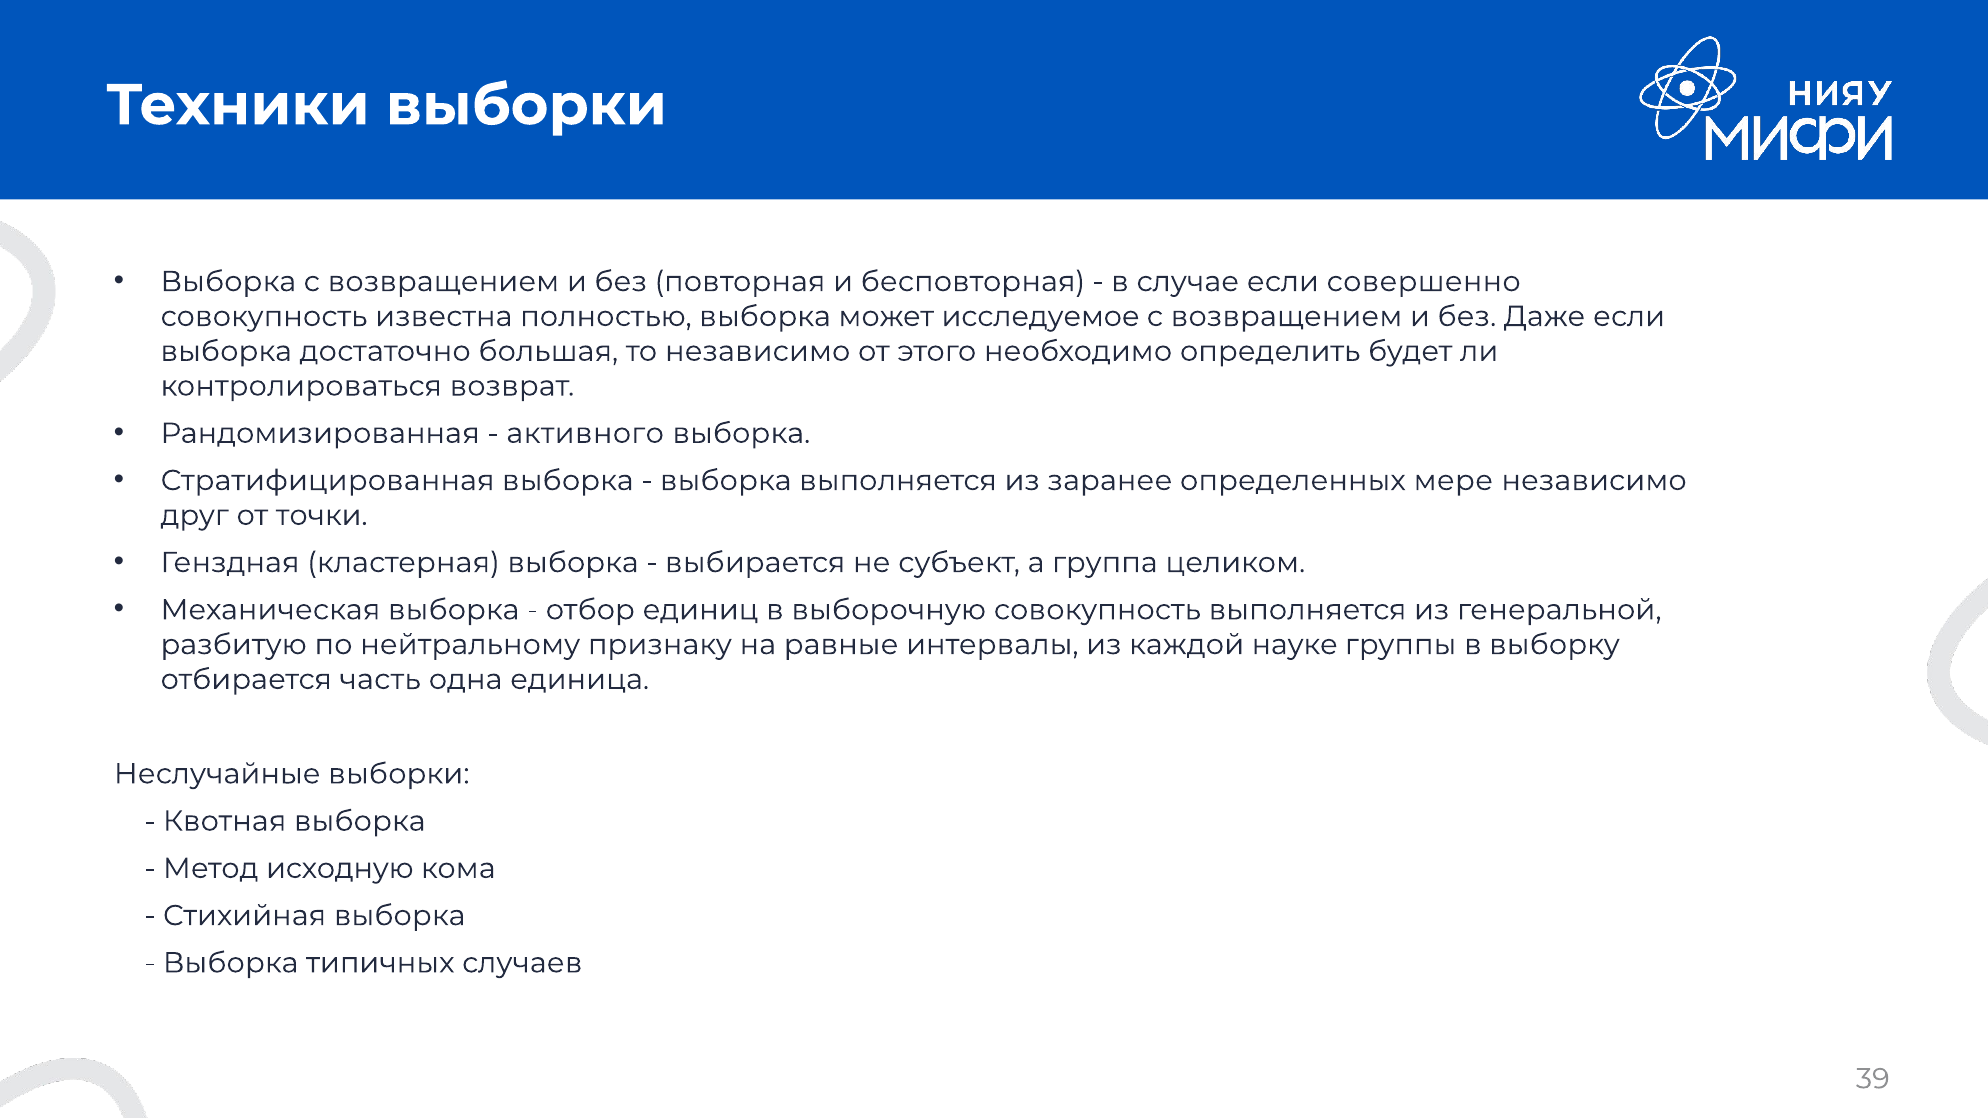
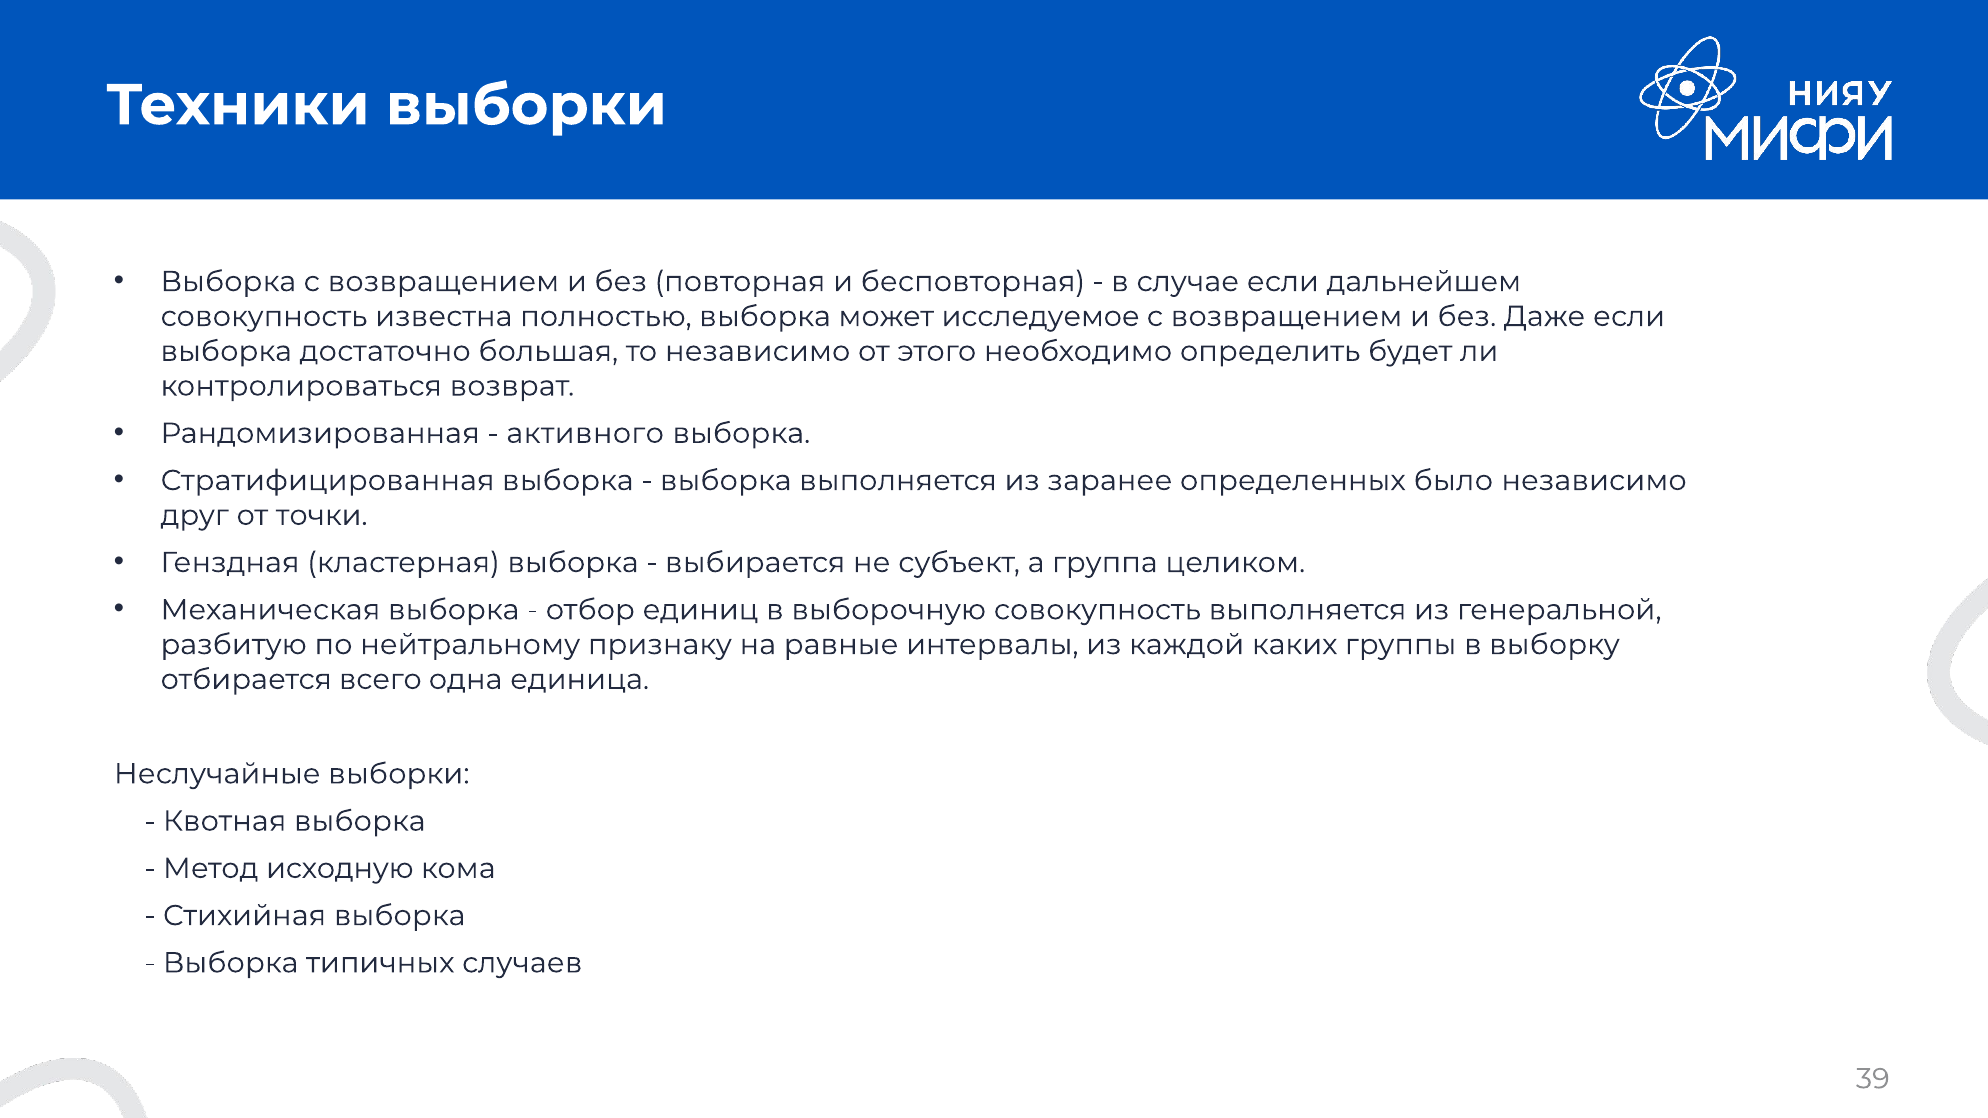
совершенно: совершенно -> дальнейшем
мере: мере -> было
науке: науке -> каких
часть: часть -> всего
